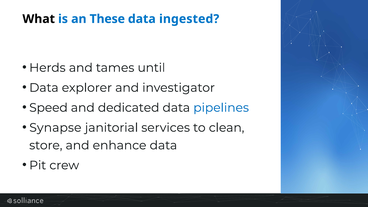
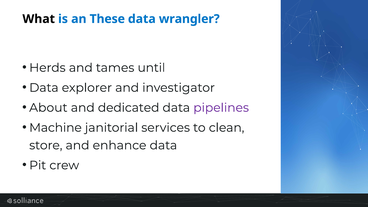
ingested: ingested -> wrangler
Speed: Speed -> About
pipelines colour: blue -> purple
Synapse: Synapse -> Machine
